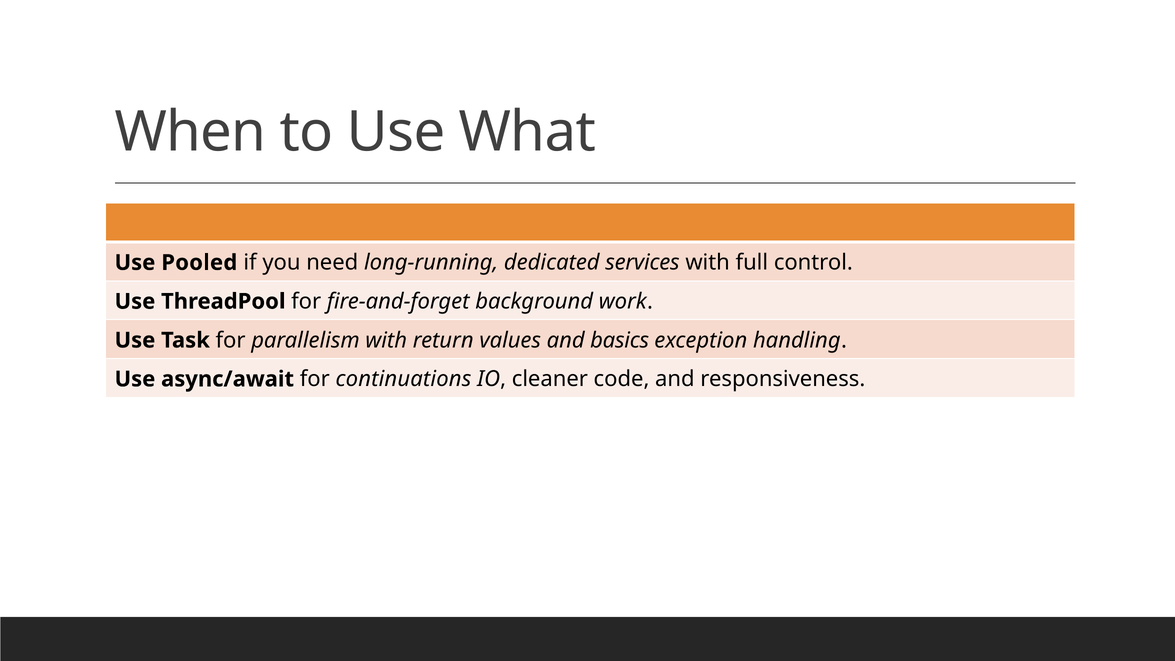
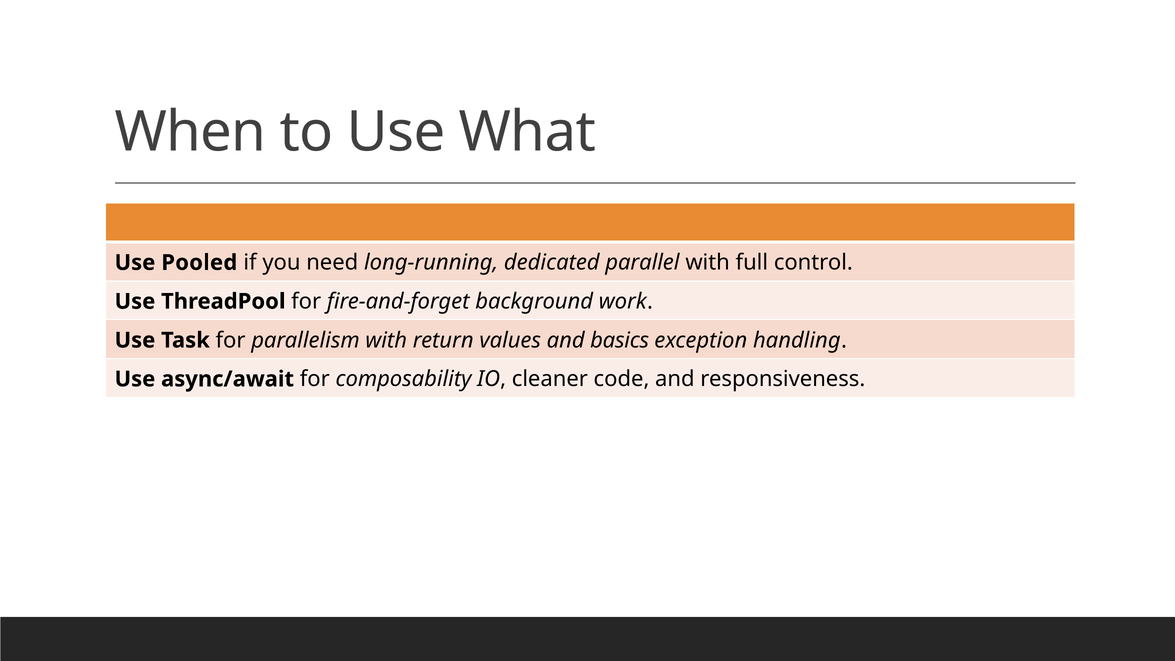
services: services -> parallel
continuations: continuations -> composability
